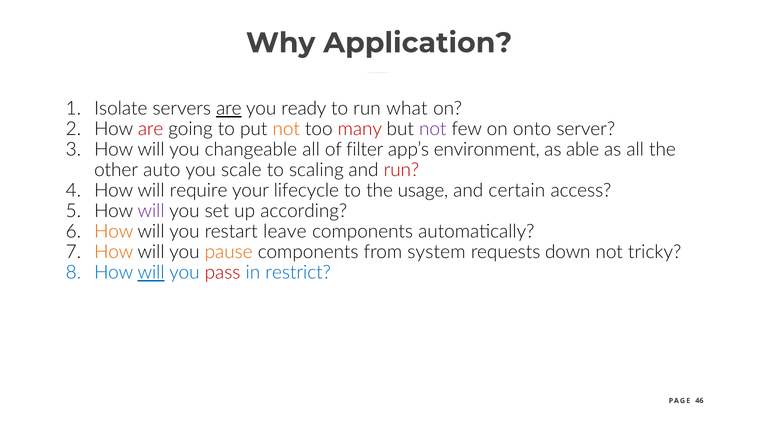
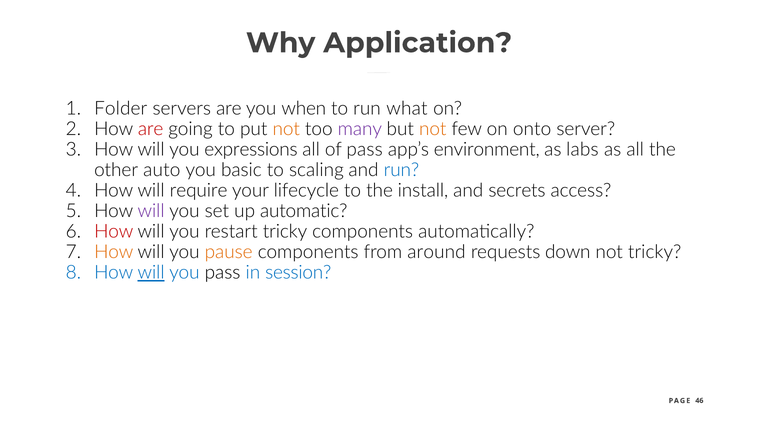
Isolate: Isolate -> Folder
are at (229, 109) underline: present -> none
ready: ready -> when
many colour: red -> purple
not at (433, 129) colour: purple -> orange
changeable: changeable -> expressions
of filter: filter -> pass
able: able -> labs
scale: scale -> basic
run at (401, 170) colour: red -> blue
usage: usage -> install
certain: certain -> secrets
according: according -> automatic
How at (114, 232) colour: orange -> red
restart leave: leave -> tricky
system: system -> around
pass at (223, 273) colour: red -> black
restrict: restrict -> session
